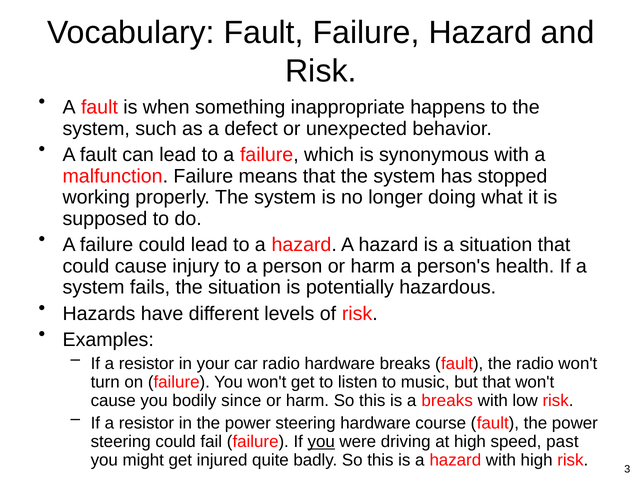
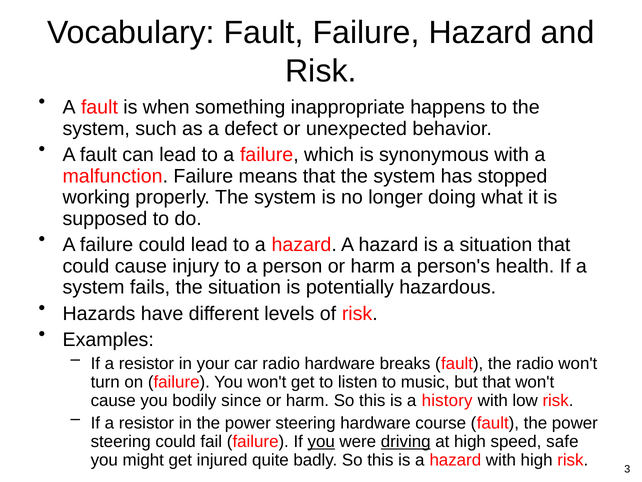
a breaks: breaks -> history
driving underline: none -> present
past: past -> safe
